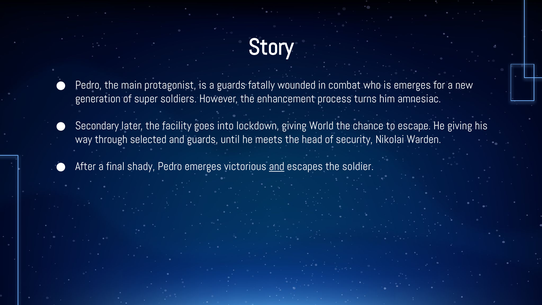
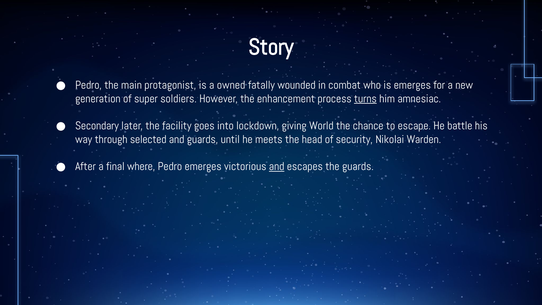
a guards: guards -> owned
turns underline: none -> present
He giving: giving -> battle
shady: shady -> where
the soldier: soldier -> guards
